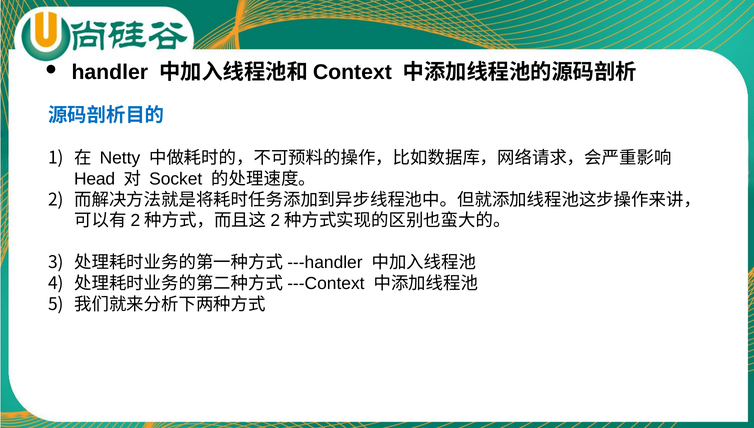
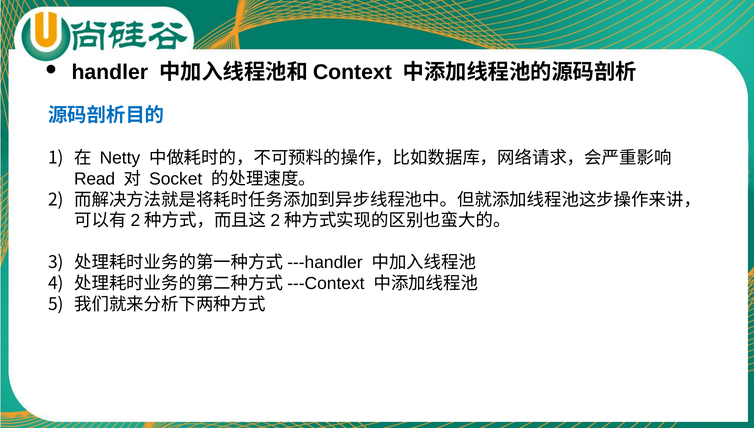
Head: Head -> Read
